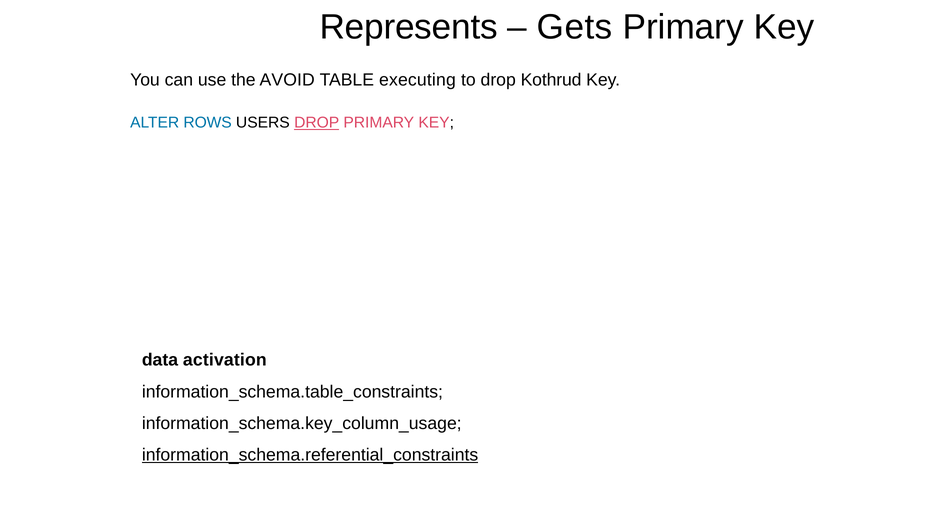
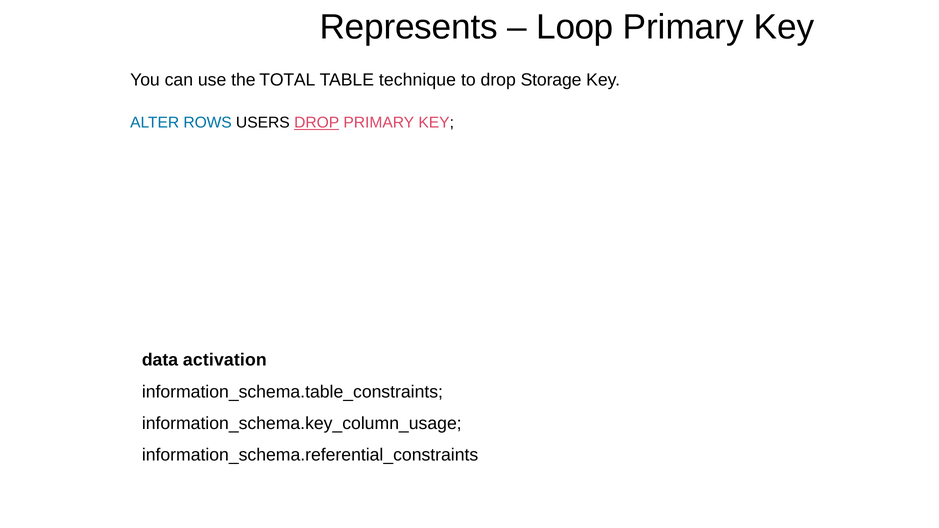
Gets: Gets -> Loop
AVOID: AVOID -> TOTAL
executing: executing -> technique
Kothrud: Kothrud -> Storage
information_schema.referential_constraints underline: present -> none
